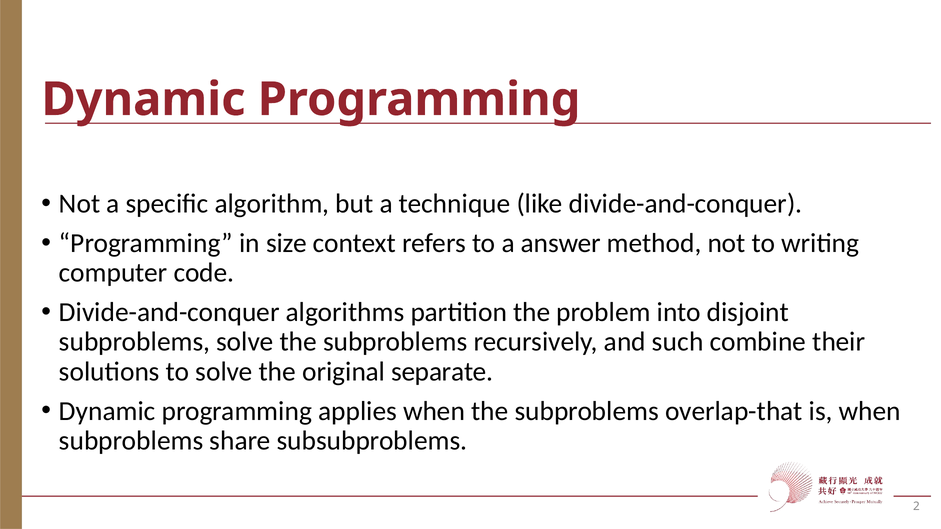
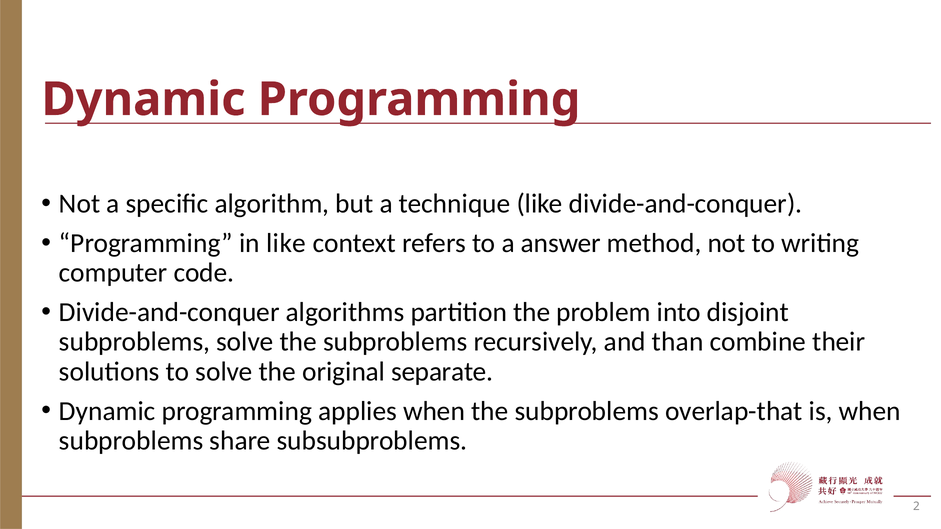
in size: size -> like
such: such -> than
